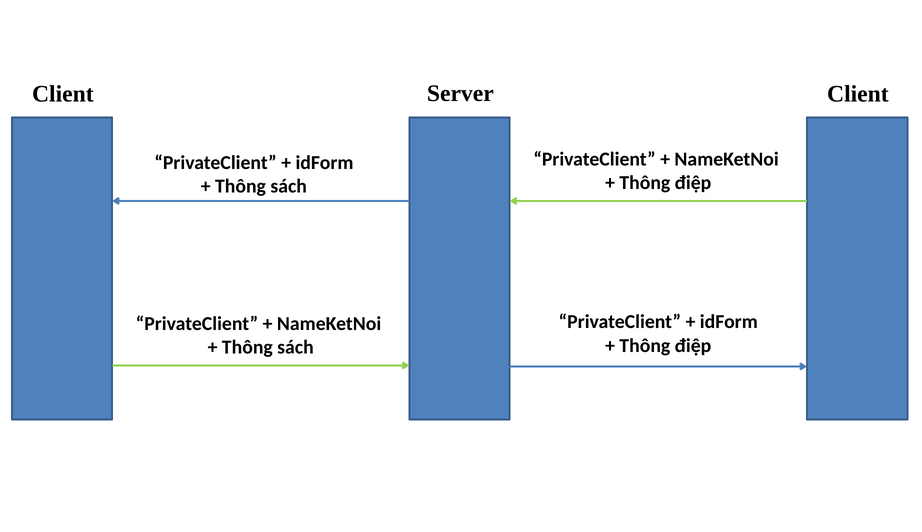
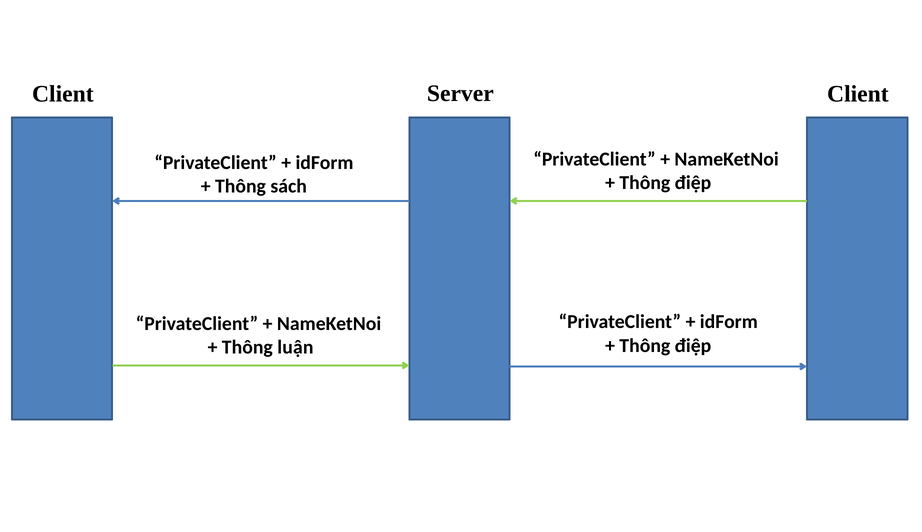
sách at (295, 347): sách -> luận
